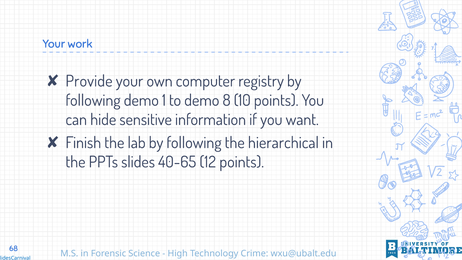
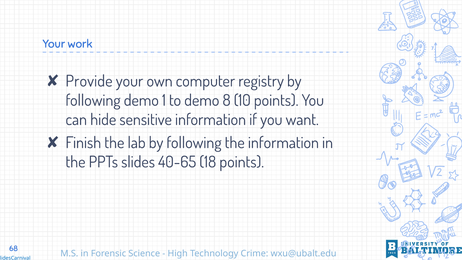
the hierarchical: hierarchical -> information
12: 12 -> 18
